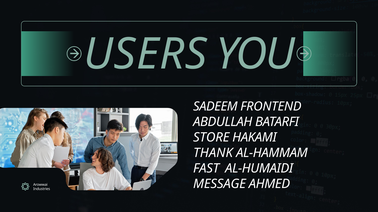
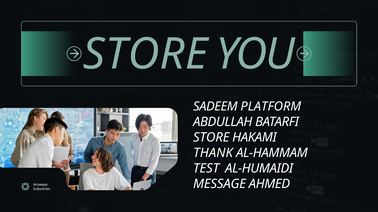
USERS at (145, 54): USERS -> STORE
FRONTEND: FRONTEND -> PLATFORM
FAST: FAST -> TEST
